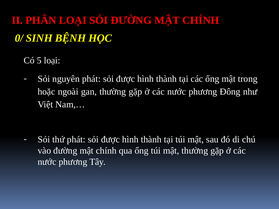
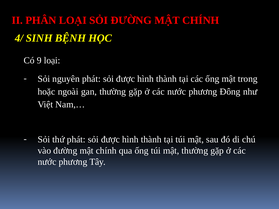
0/: 0/ -> 4/
5: 5 -> 9
